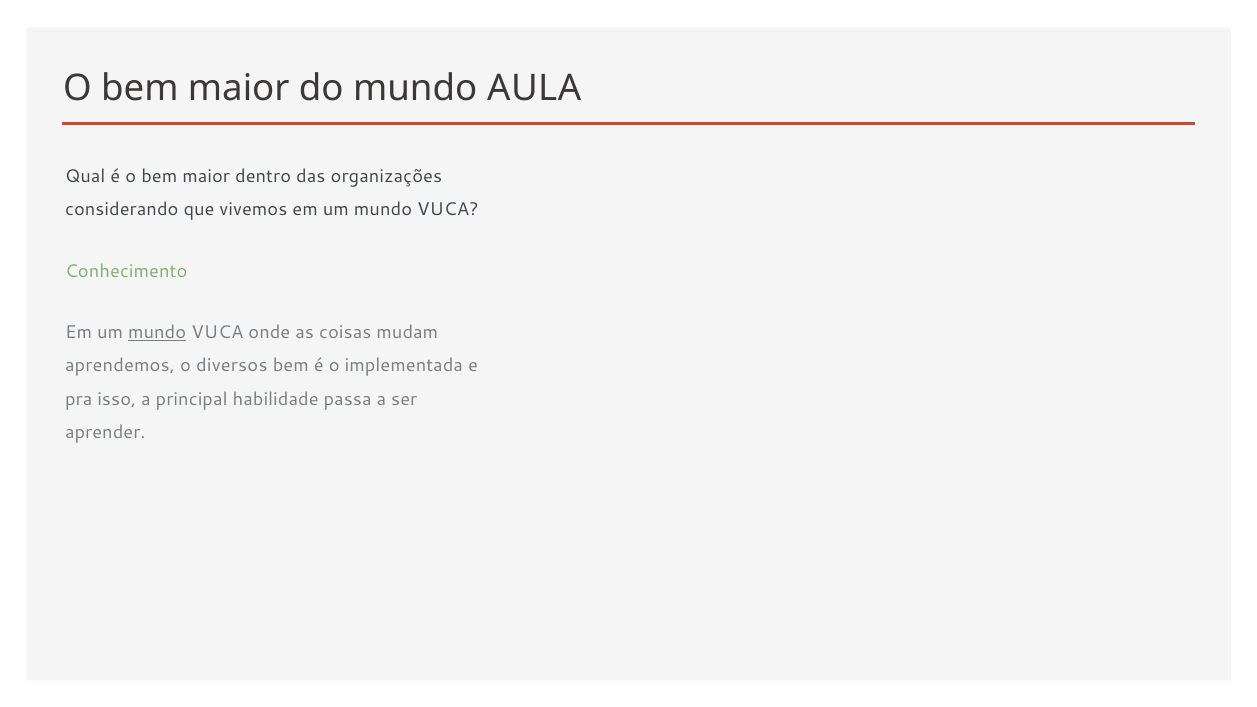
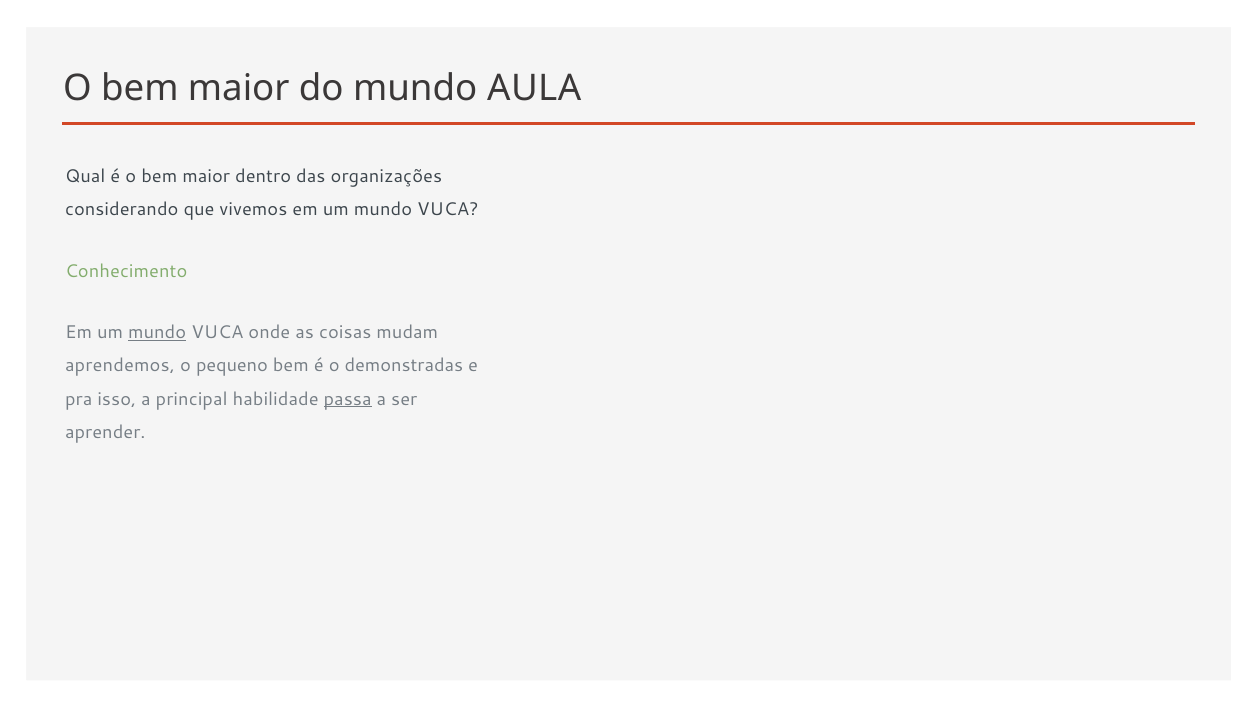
diversos: diversos -> pequeno
implementada: implementada -> demonstradas
passa underline: none -> present
